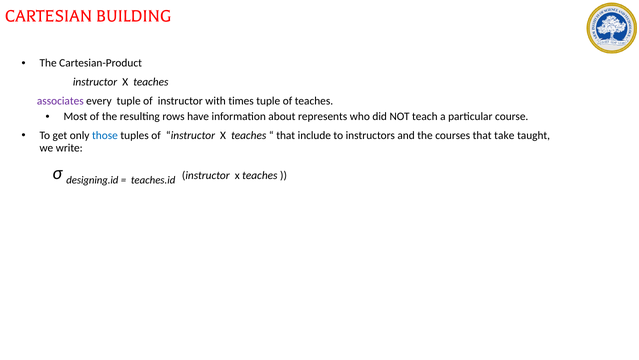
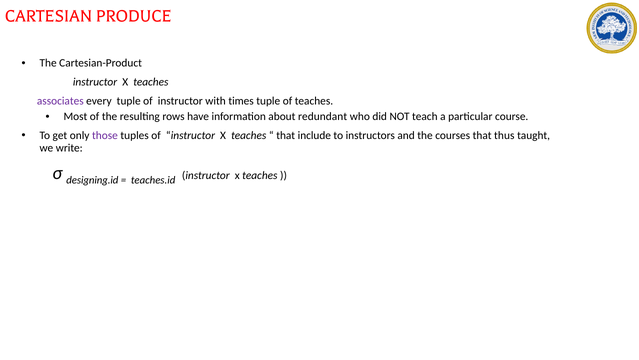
BUILDING: BUILDING -> PRODUCE
represents: represents -> redundant
those colour: blue -> purple
take: take -> thus
